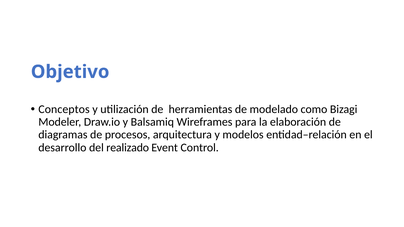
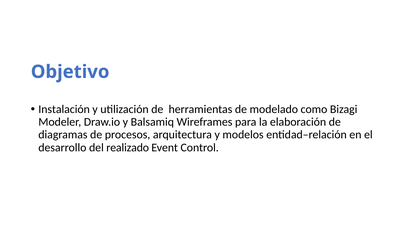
Conceptos: Conceptos -> Instalación
